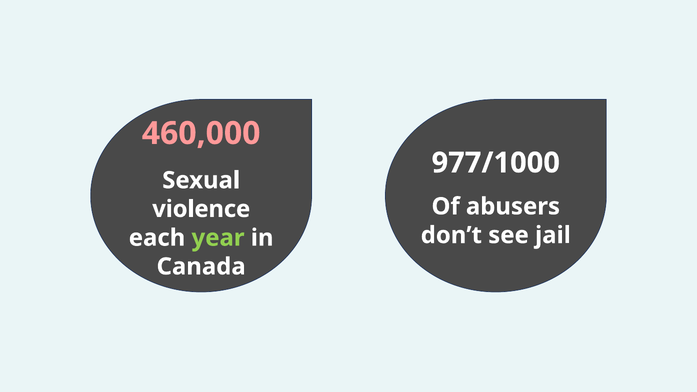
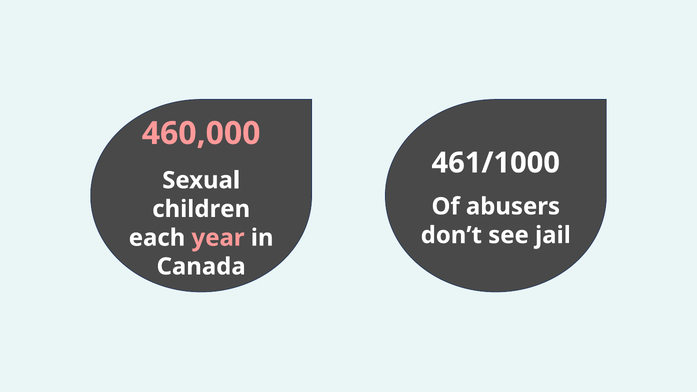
977/1000: 977/1000 -> 461/1000
violence: violence -> children
year colour: light green -> pink
